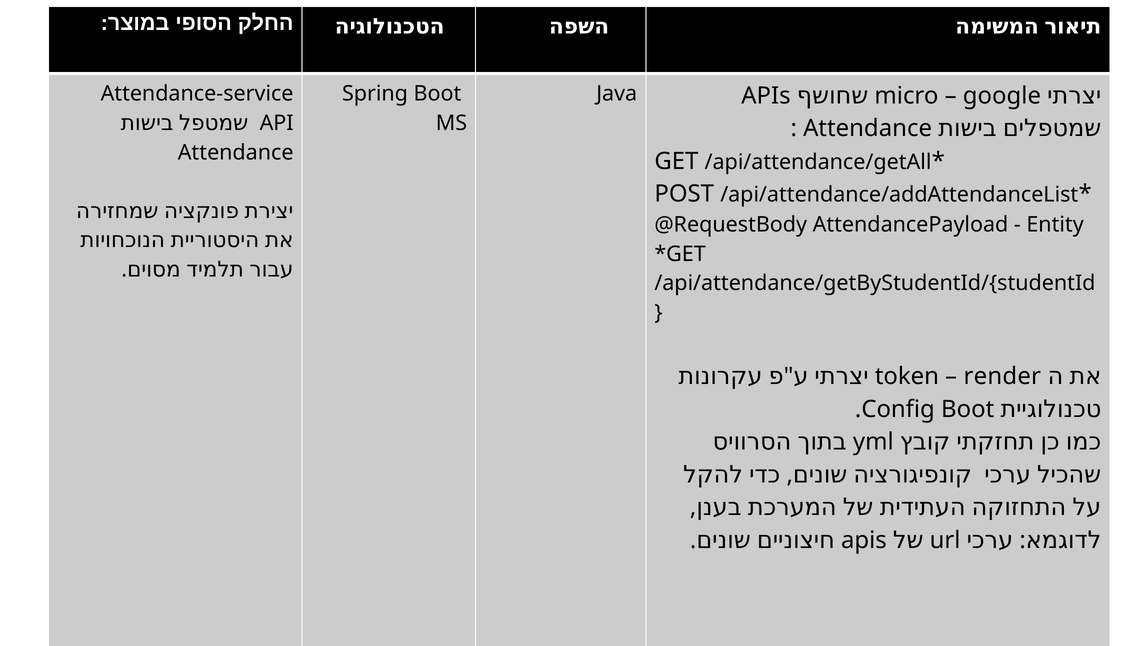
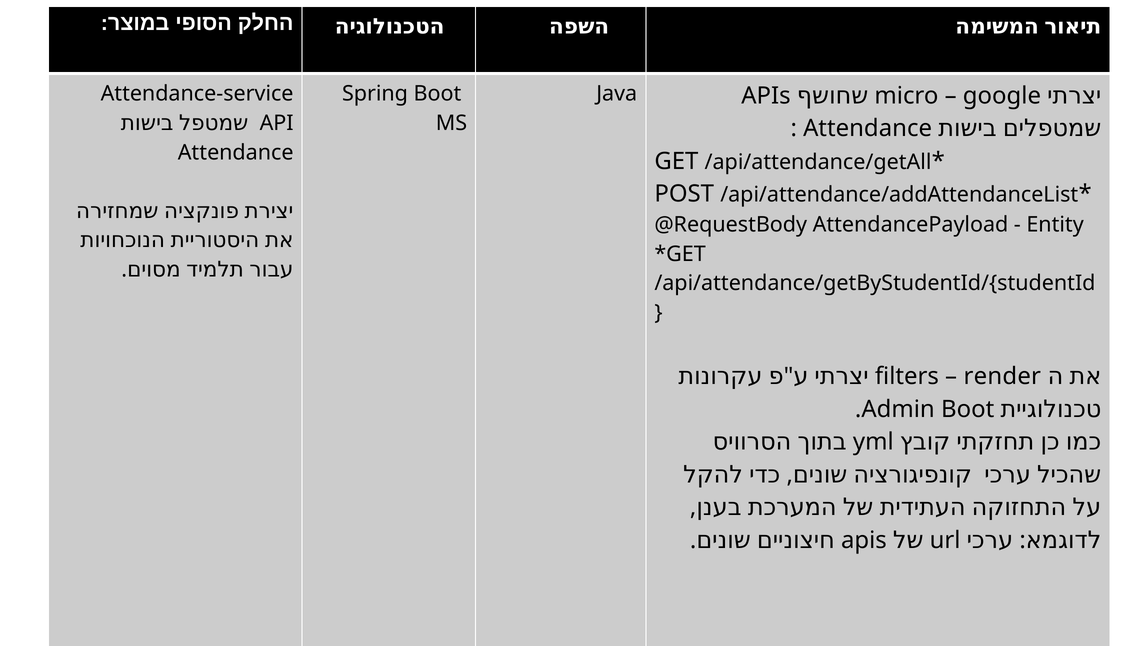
token: token -> filters
Config: Config -> Admin
